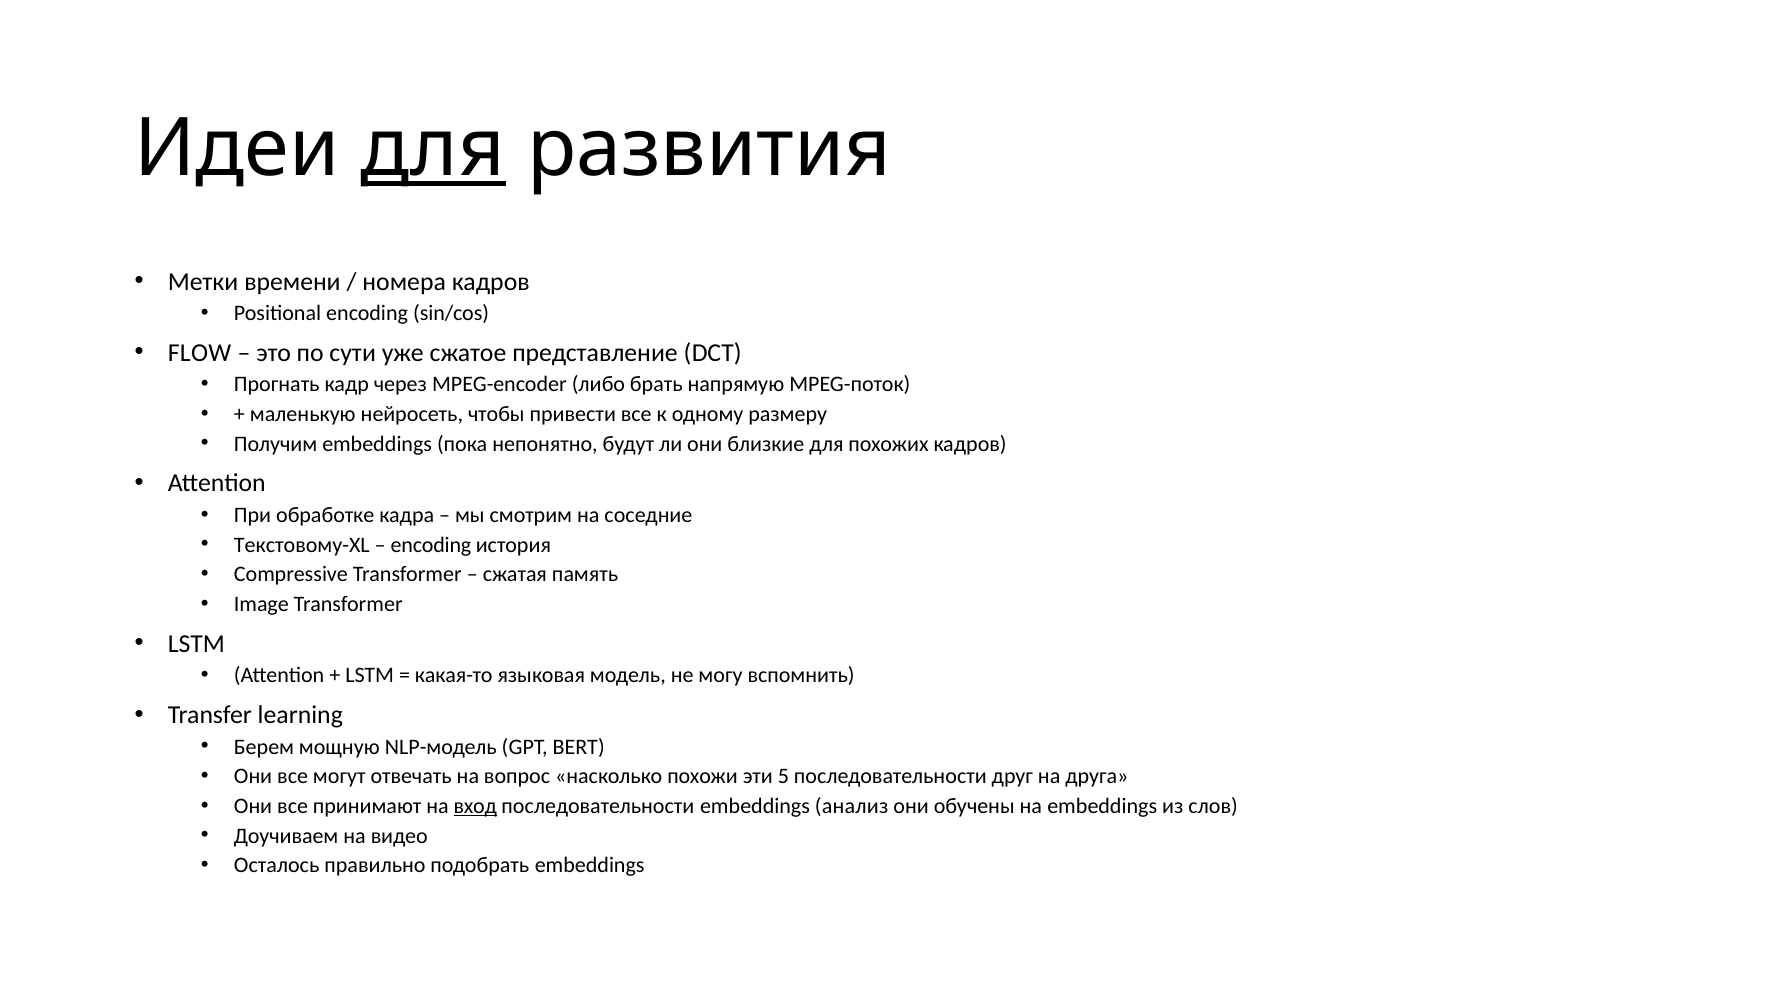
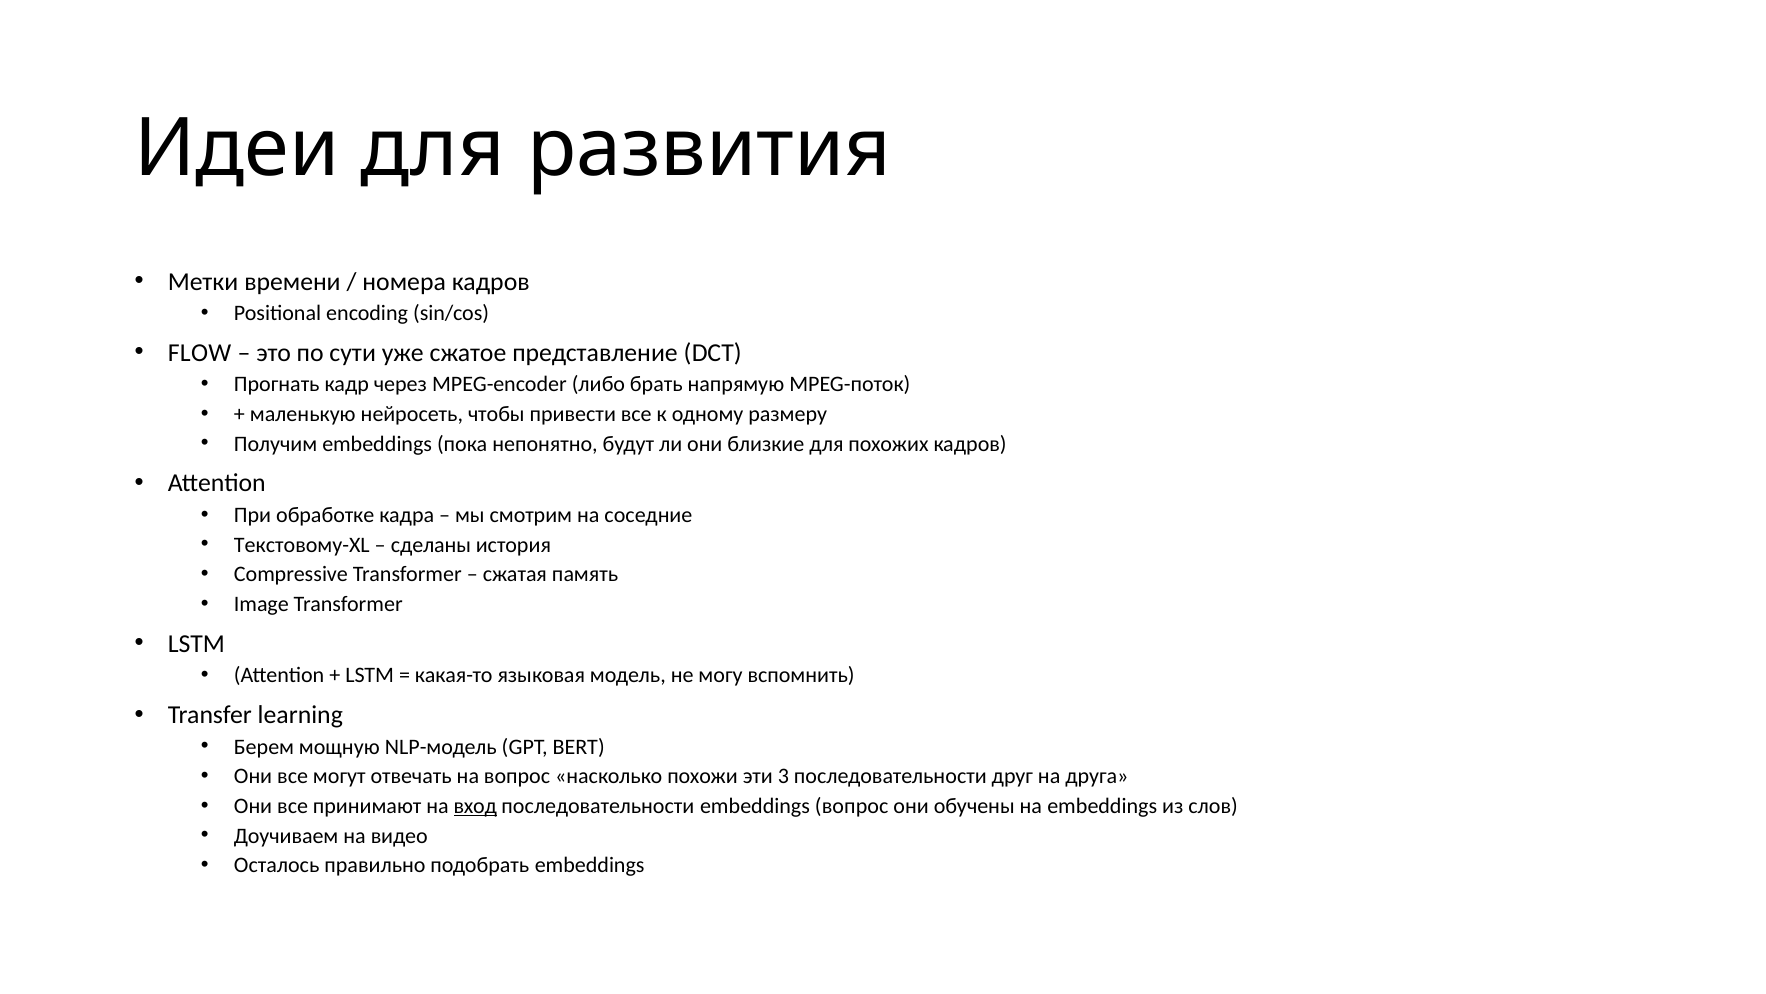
для at (433, 148) underline: present -> none
encoding at (431, 544): encoding -> сделаны
5: 5 -> 3
embeddings анализ: анализ -> вопрос
